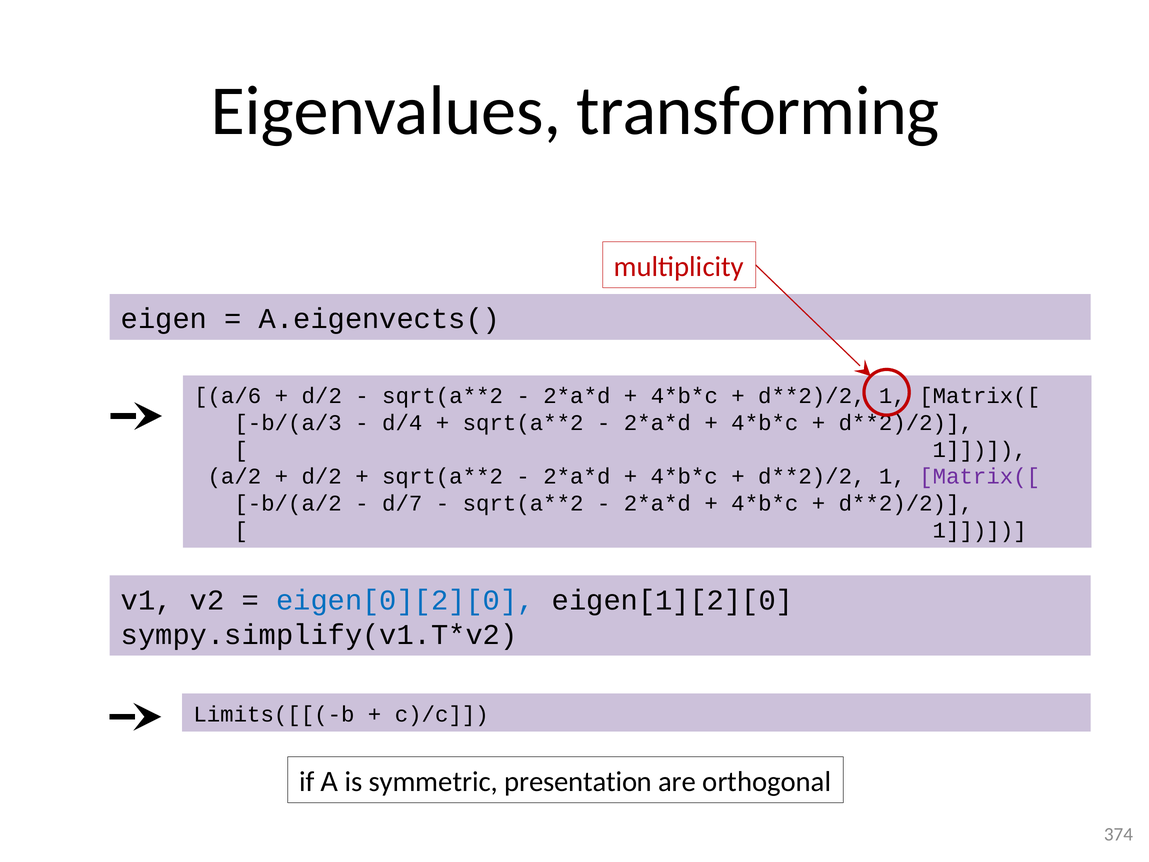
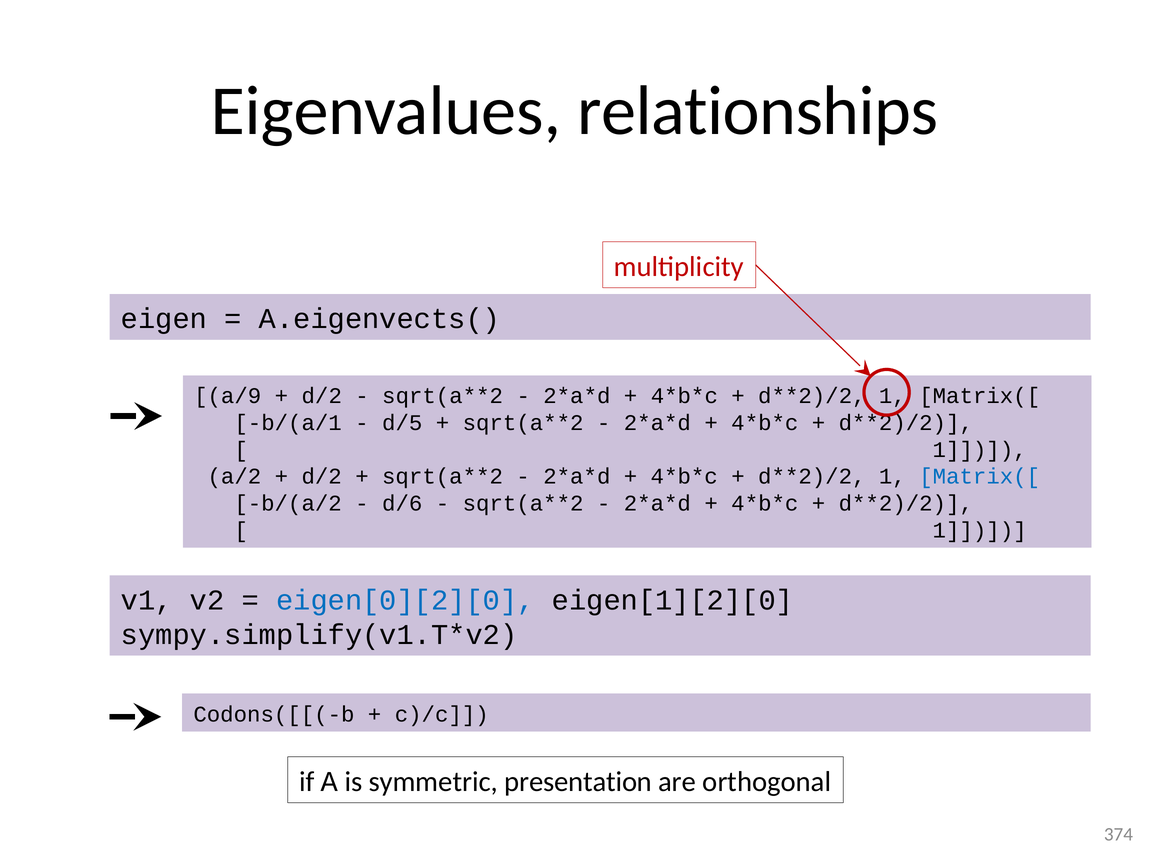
transforming: transforming -> relationships
a/6: a/6 -> a/9
b/(a/3: b/(a/3 -> b/(a/1
d/4: d/4 -> d/5
Matrix([ at (980, 476) colour: purple -> blue
d/7: d/7 -> d/6
Limits([[(-b: Limits([[(-b -> Codons([[(-b
